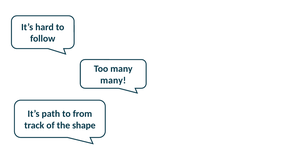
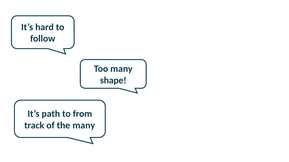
many at (113, 81): many -> shape
the shape: shape -> many
